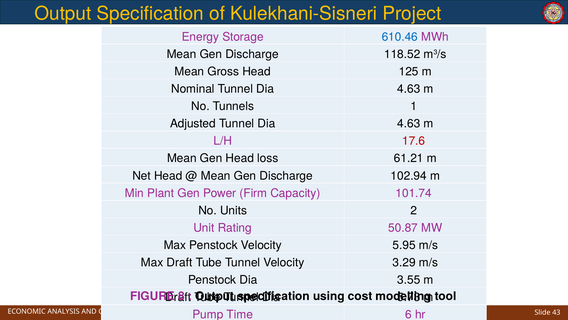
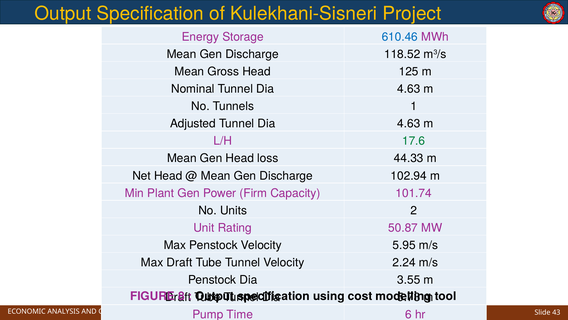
17.6 colour: red -> green
61.21: 61.21 -> 44.33
3.29: 3.29 -> 2.24
